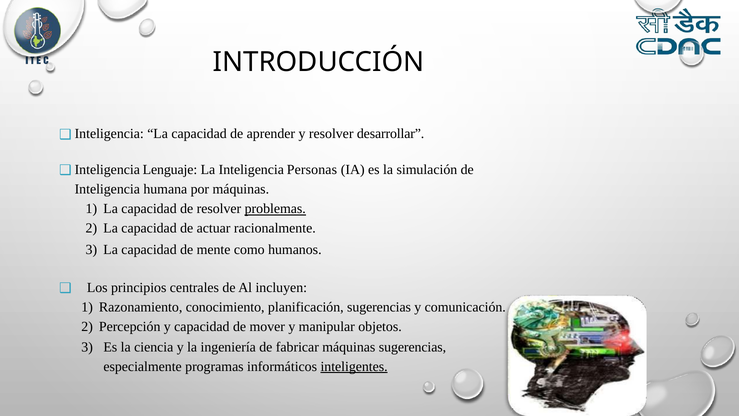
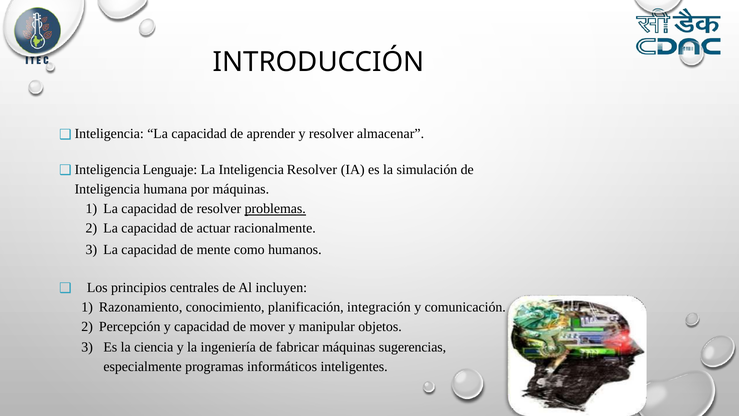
desarrollar: desarrollar -> almacenar
Inteligencia Personas: Personas -> Resolver
planificación sugerencias: sugerencias -> integración
inteligentes underline: present -> none
